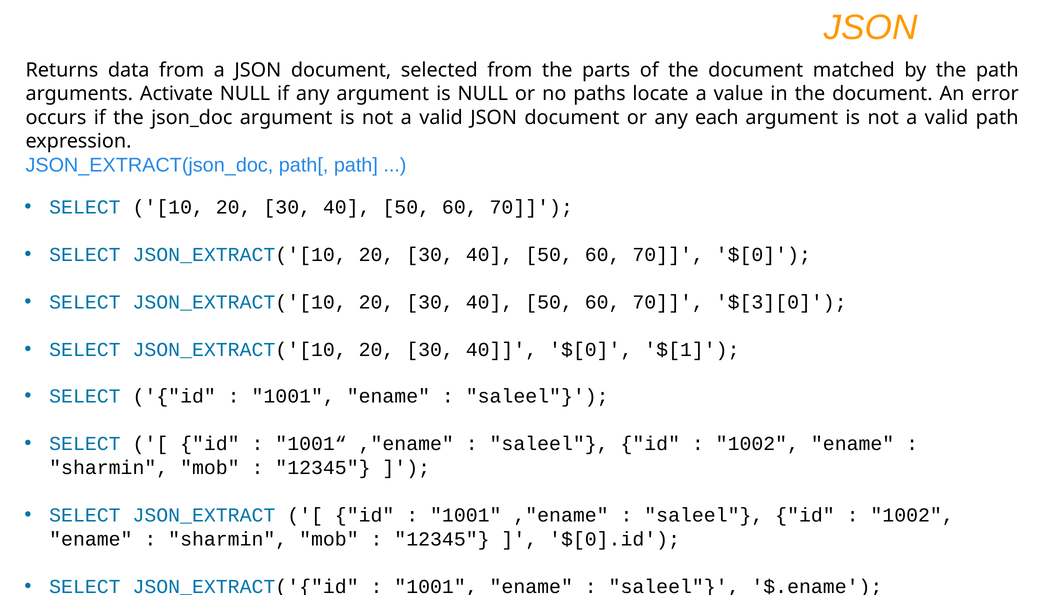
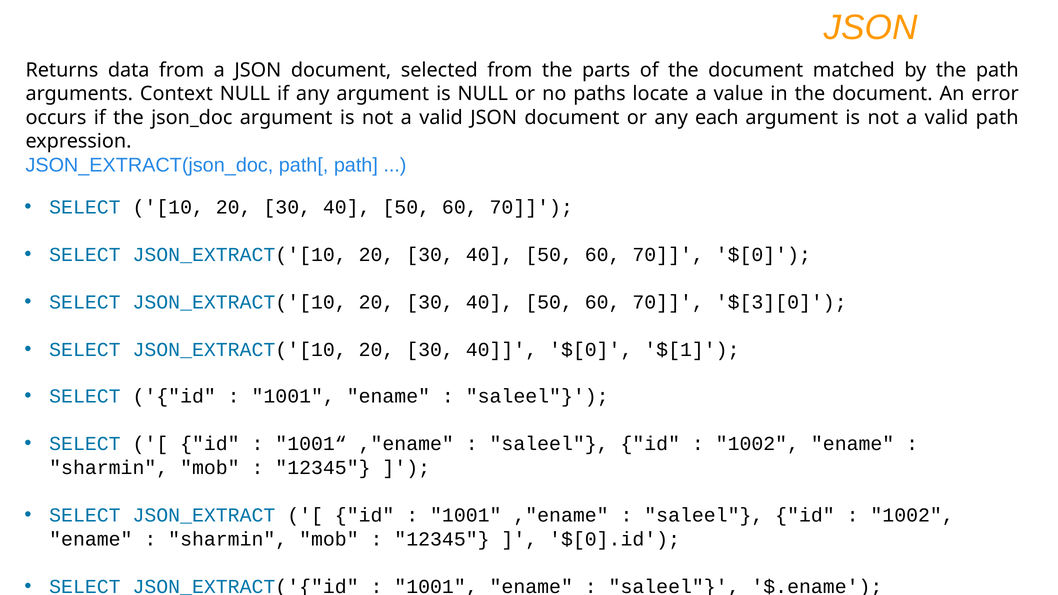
Activate: Activate -> Context
